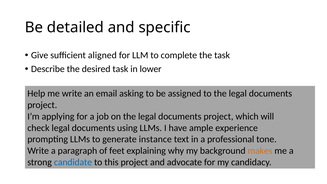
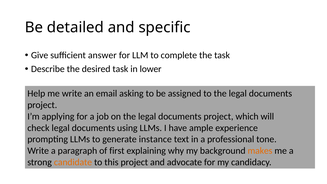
aligned: aligned -> answer
feet: feet -> first
candidate colour: blue -> orange
